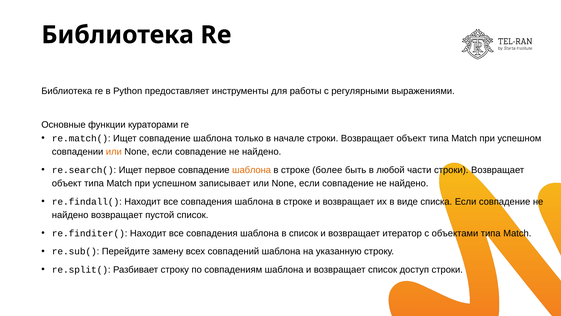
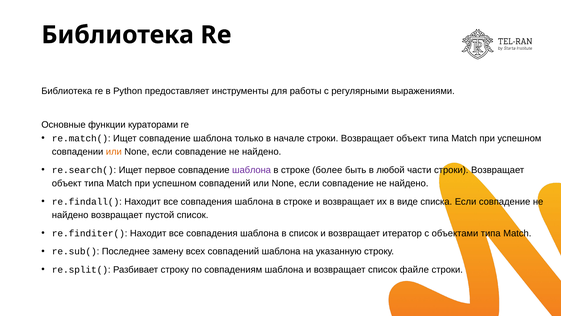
шаблона at (252, 170) colour: orange -> purple
успешном записывает: записывает -> совпадений
Перейдите: Перейдите -> Последнее
доступ: доступ -> файле
